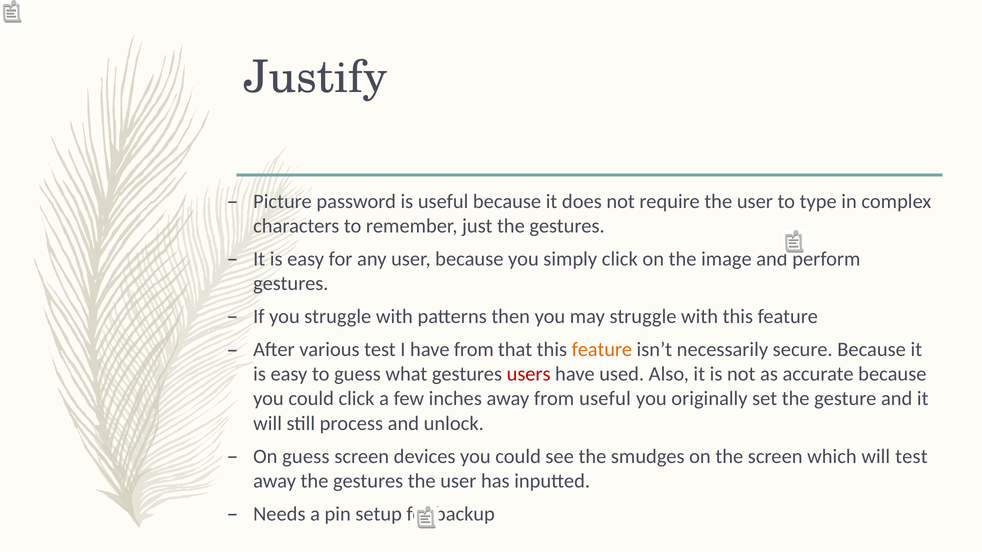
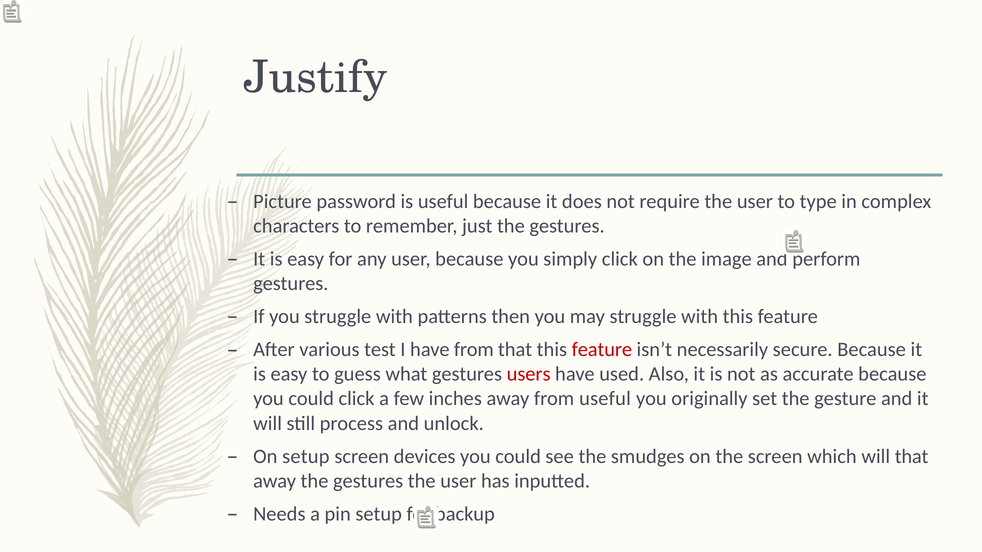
feature at (602, 350) colour: orange -> red
On guess: guess -> setup
will test: test -> that
